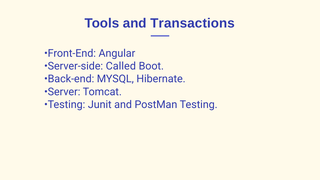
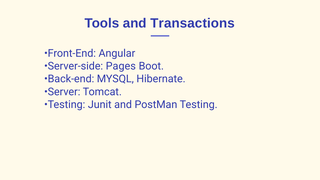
Called: Called -> Pages
